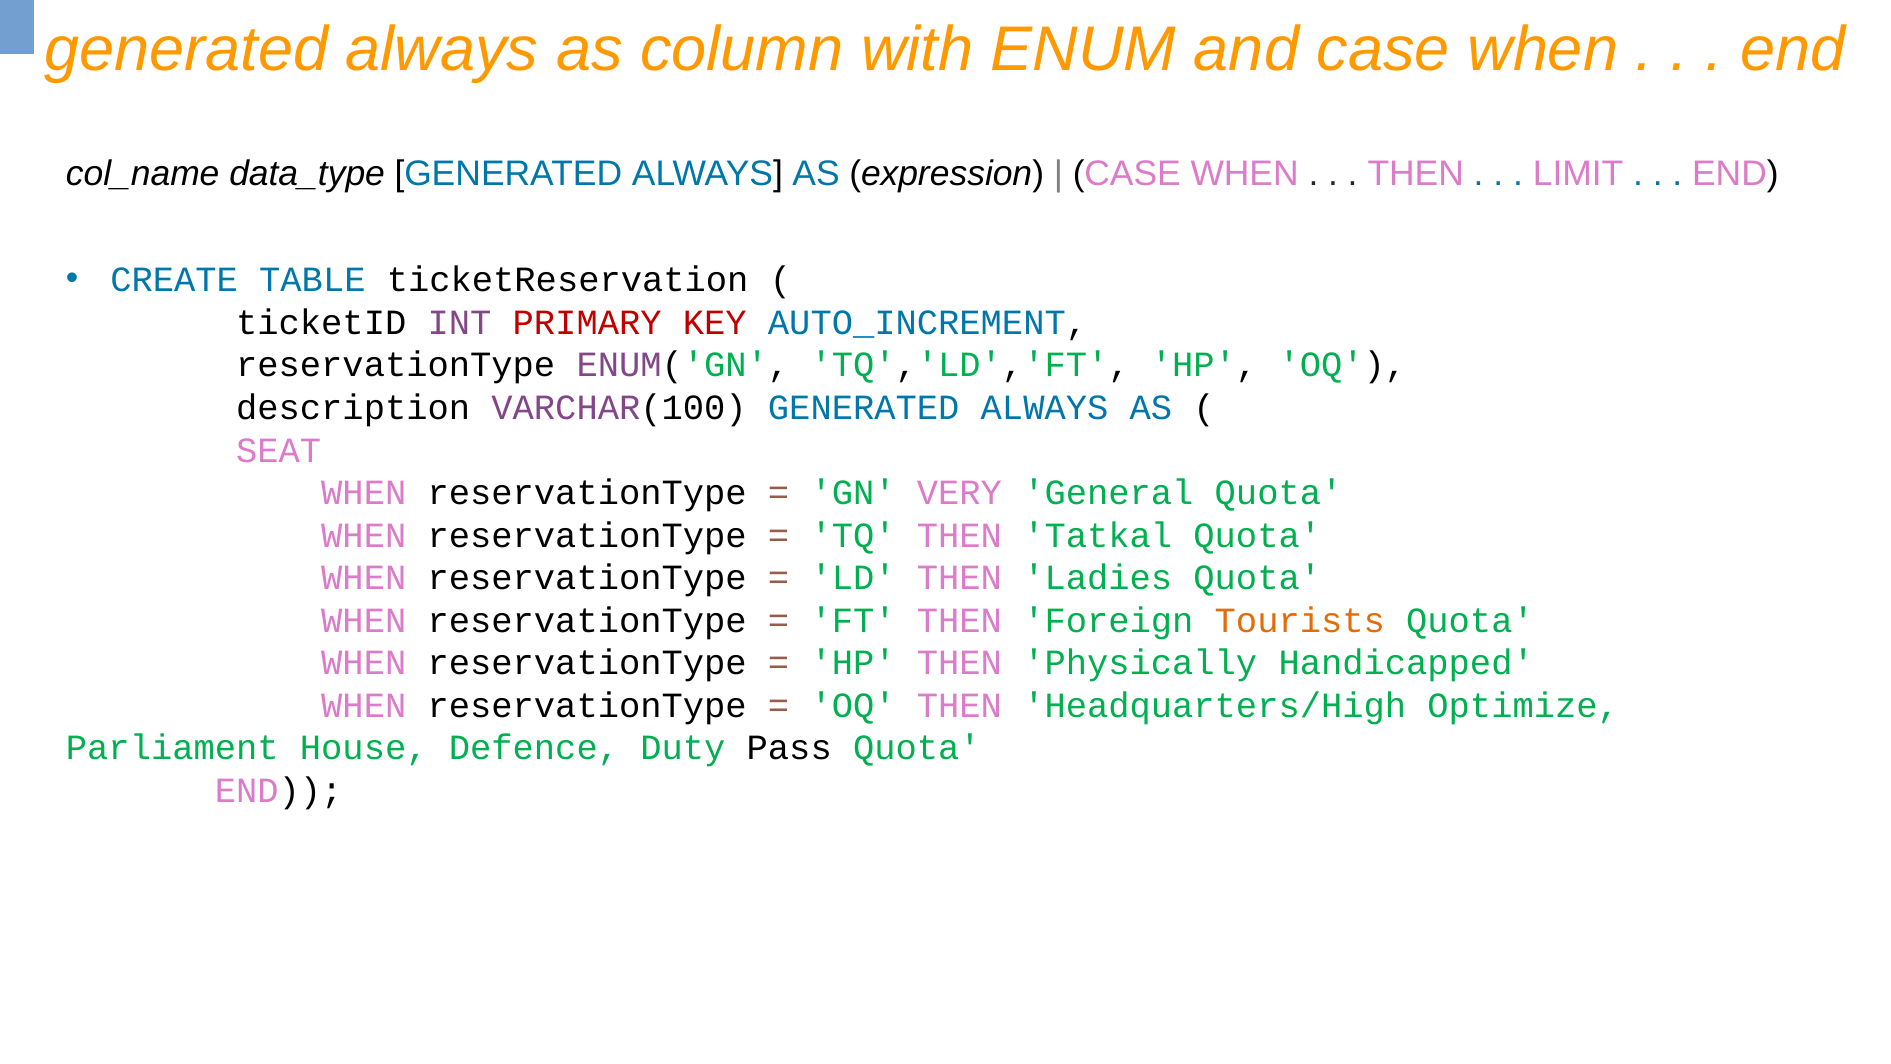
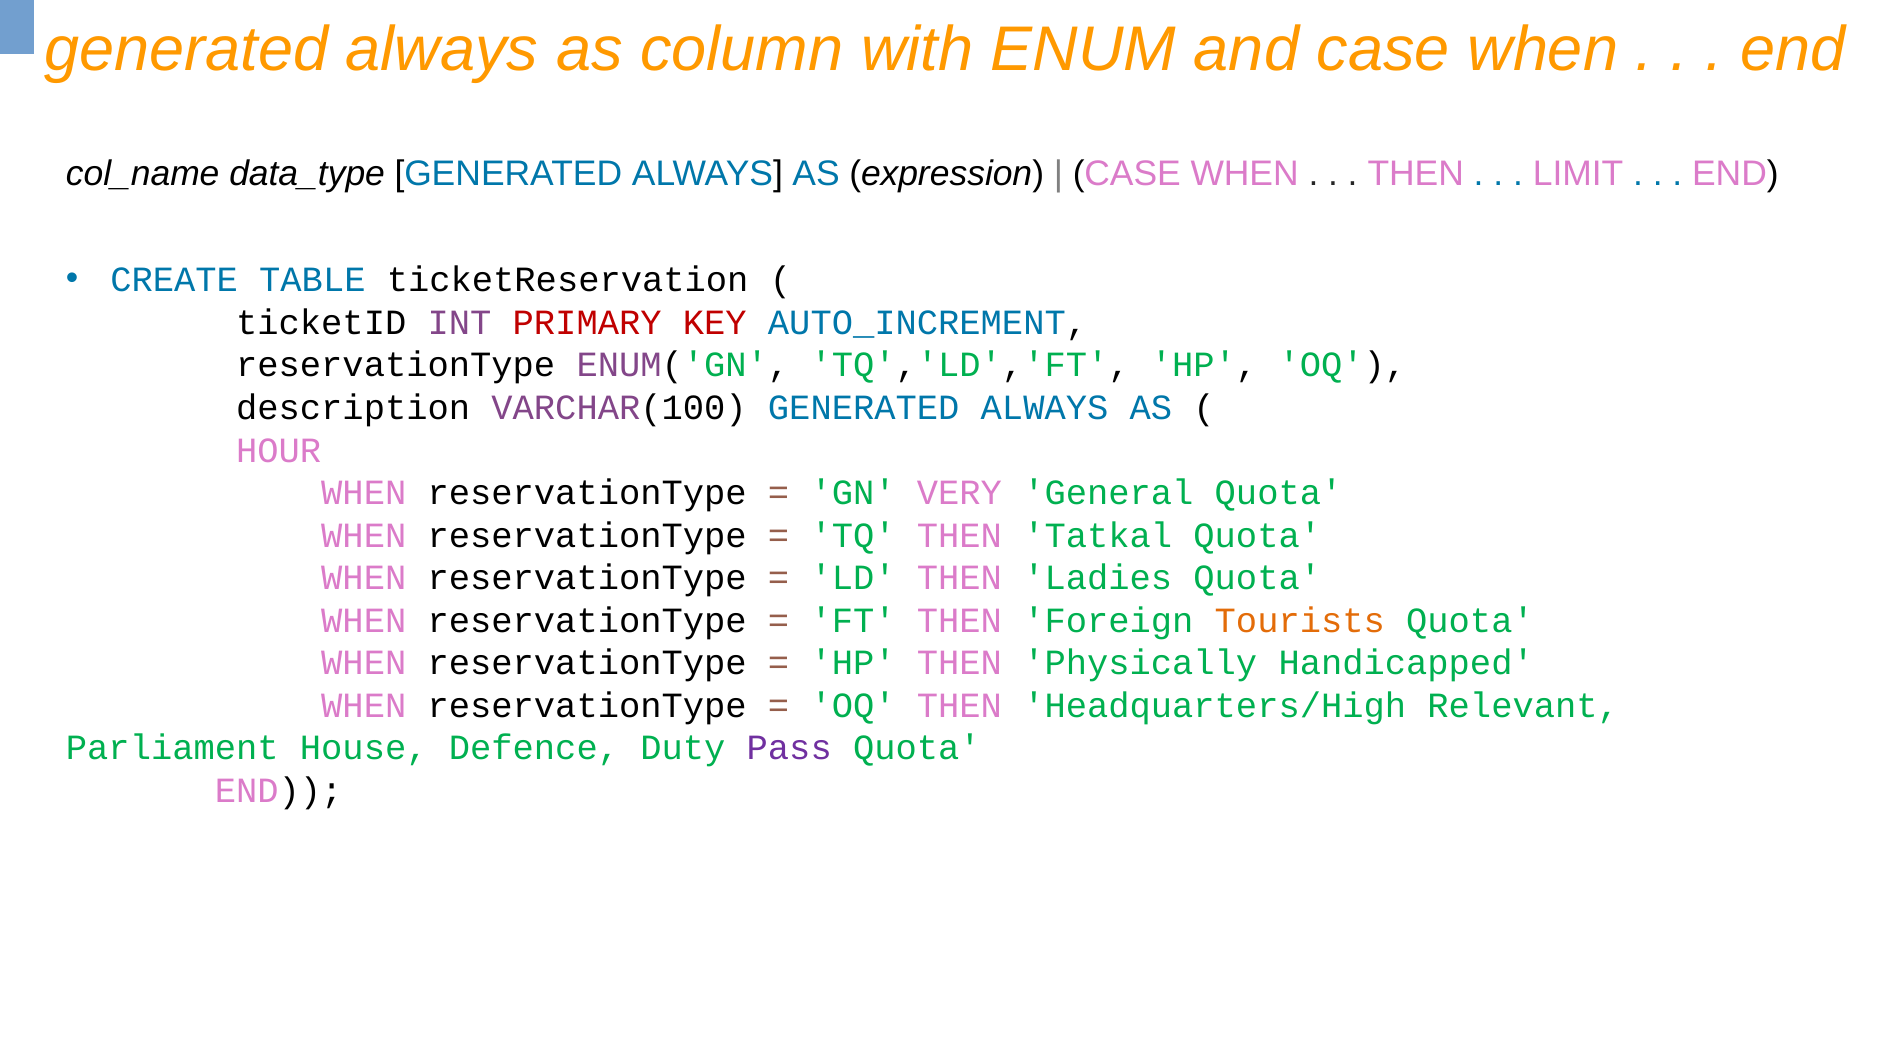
SEAT: SEAT -> HOUR
Optimize: Optimize -> Relevant
Pass colour: black -> purple
